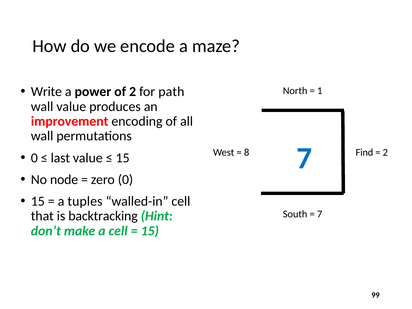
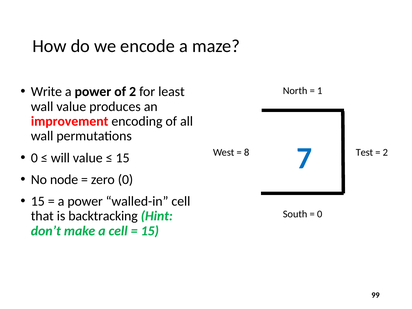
path: path -> least
Find: Find -> Test
last: last -> will
tuples at (85, 201): tuples -> power
7 at (320, 214): 7 -> 0
